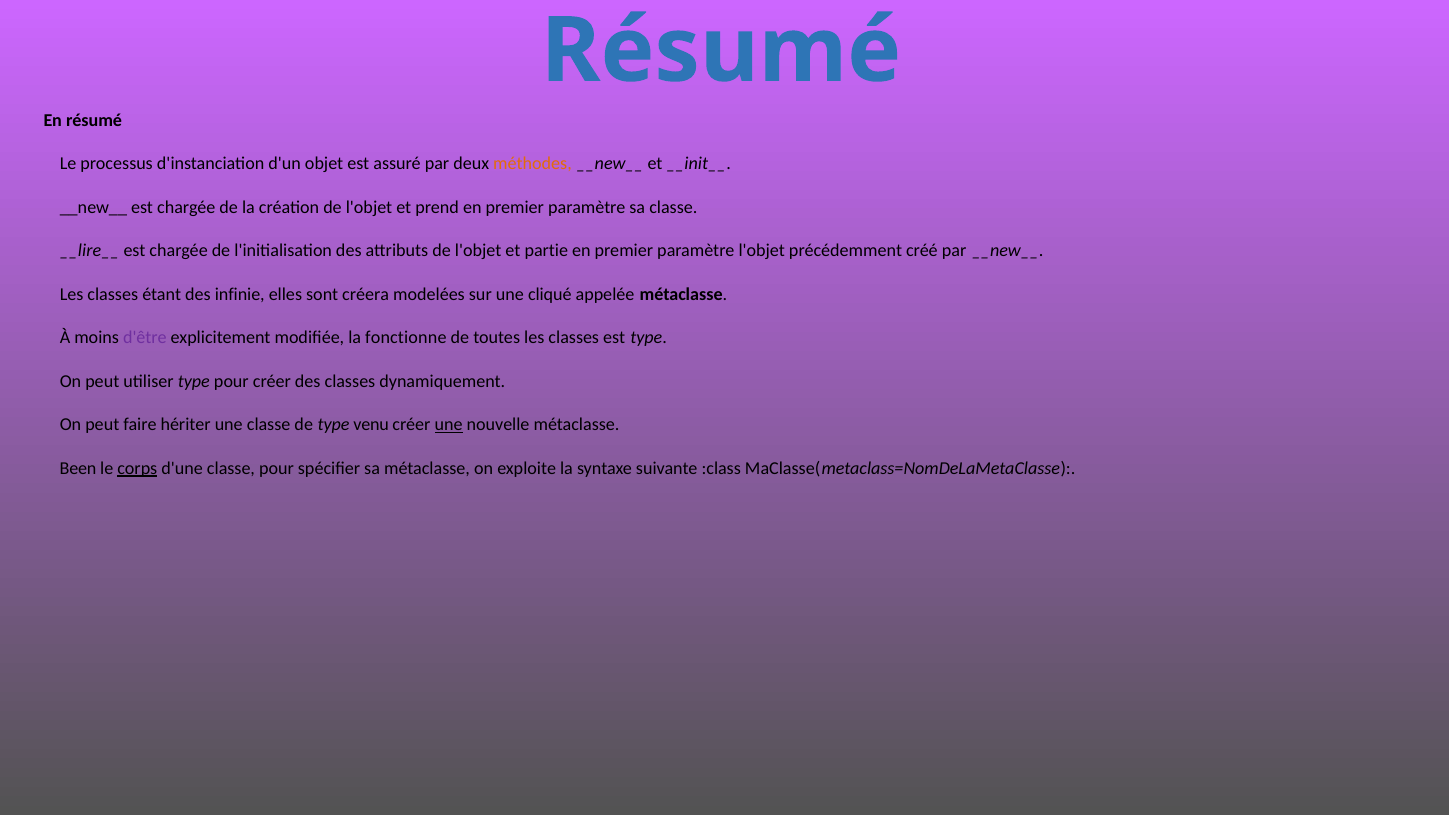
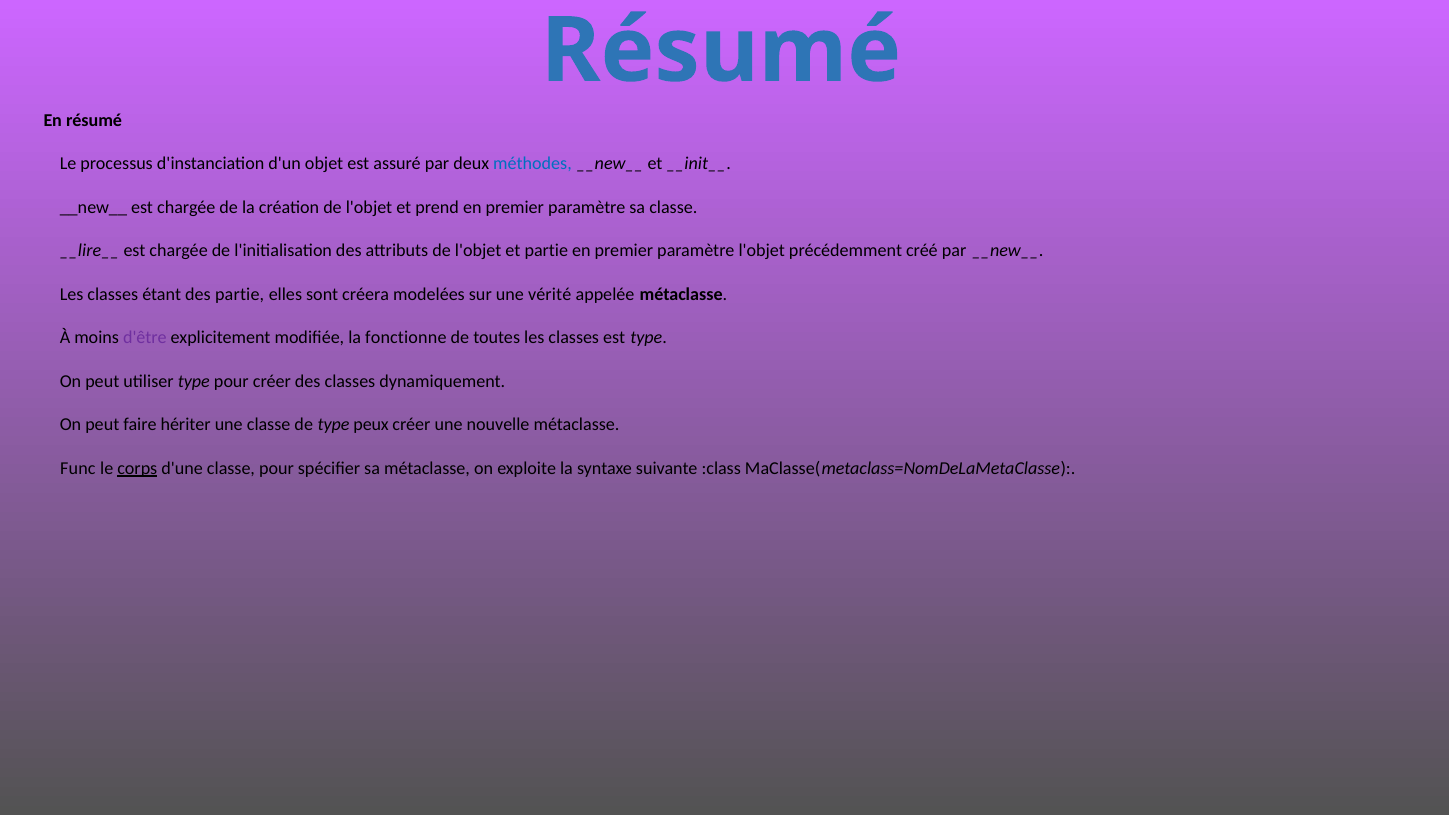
méthodes colour: orange -> blue
des infinie: infinie -> partie
cliqué: cliqué -> vérité
venu: venu -> peux
une at (449, 425) underline: present -> none
Been: Been -> Func
